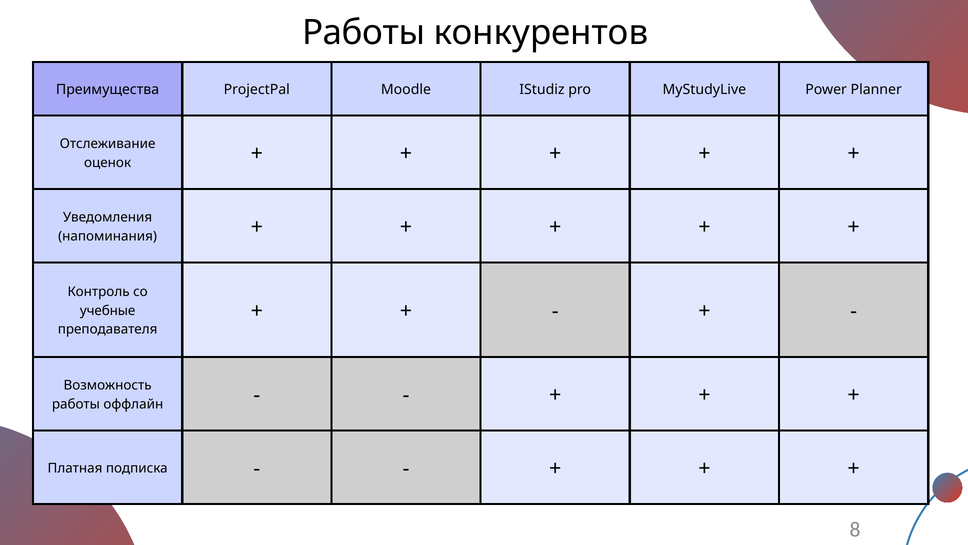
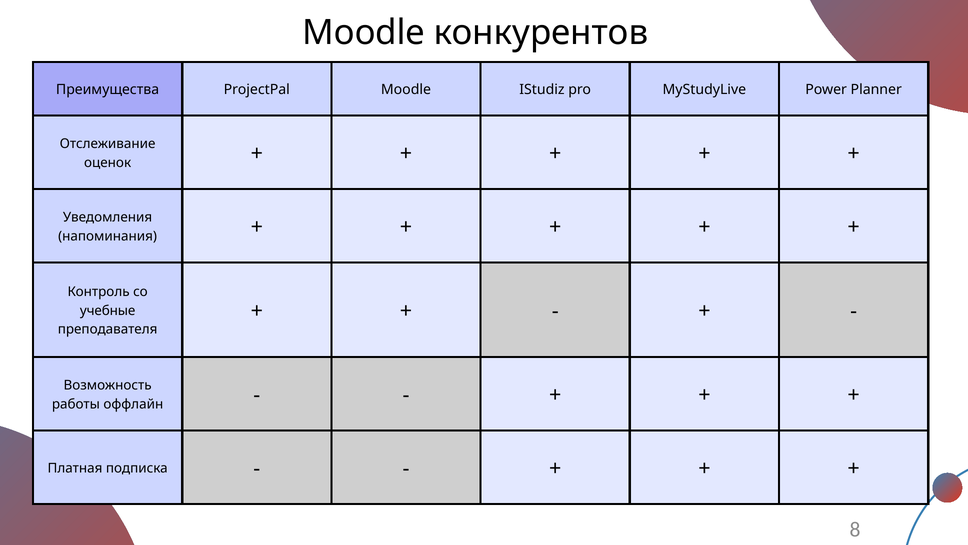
Работы at (364, 33): Работы -> Moodle
